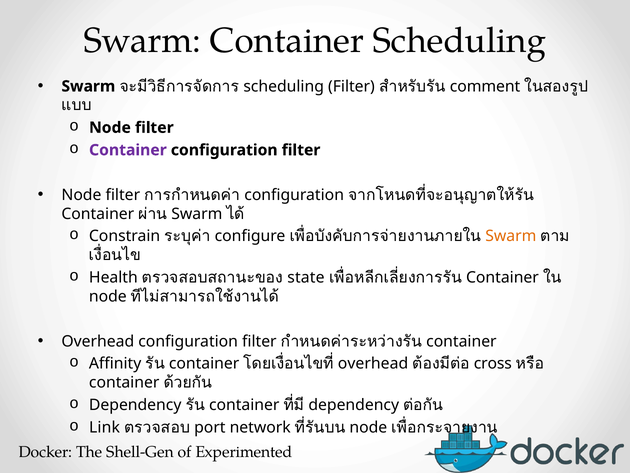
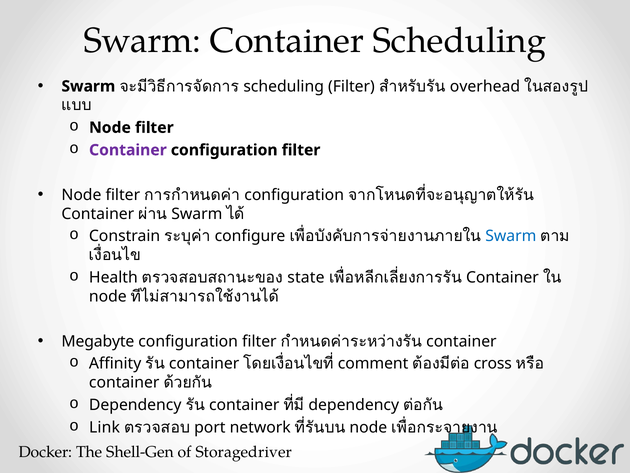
comment: comment -> overhead
Swarm at (511, 236) colour: orange -> blue
Overhead at (98, 341): Overhead -> Megabyte
overhead at (373, 363): overhead -> comment
Experimented: Experimented -> Storagedriver
